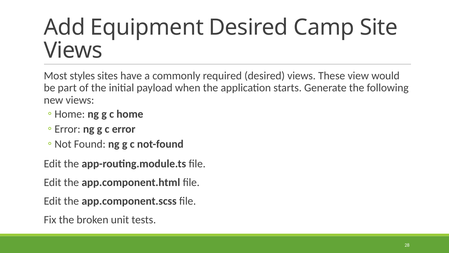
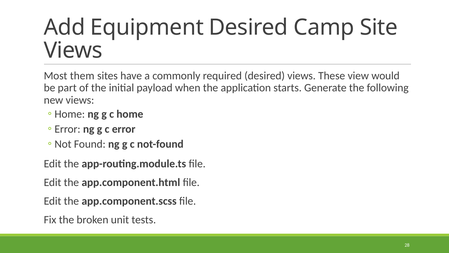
styles: styles -> them
